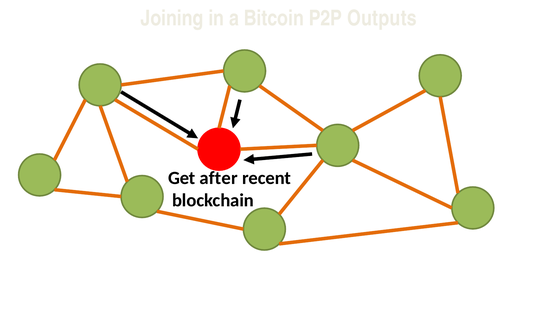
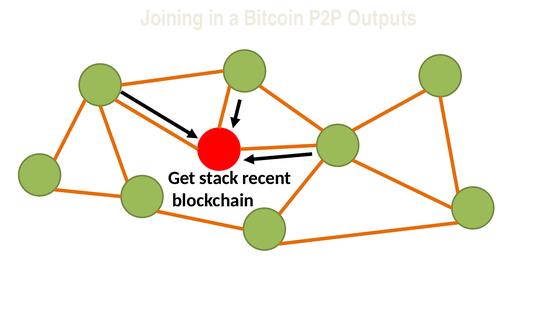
after: after -> stack
